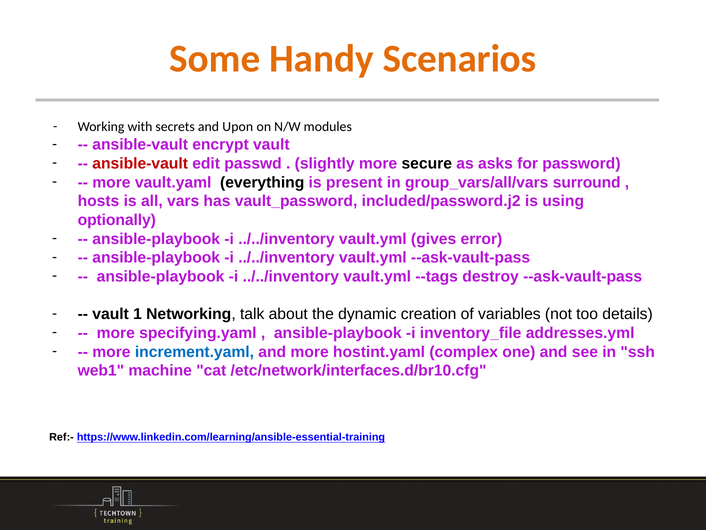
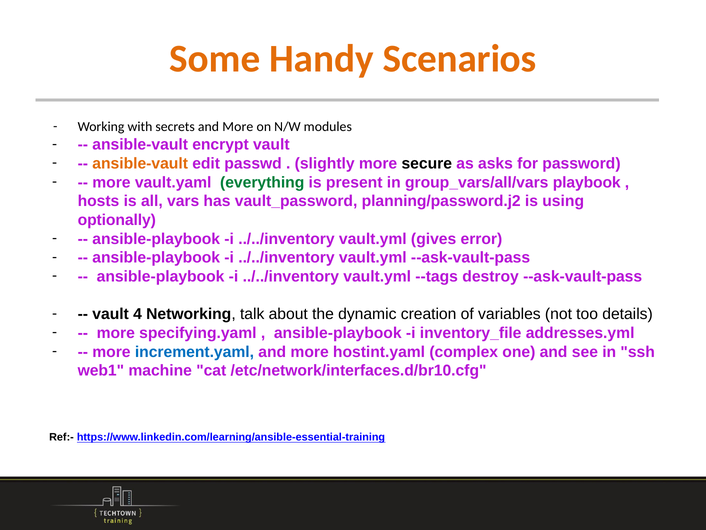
secrets and Upon: Upon -> More
ansible-vault at (140, 163) colour: red -> orange
everything colour: black -> green
surround: surround -> playbook
included/password.j2: included/password.j2 -> planning/password.j2
1: 1 -> 4
